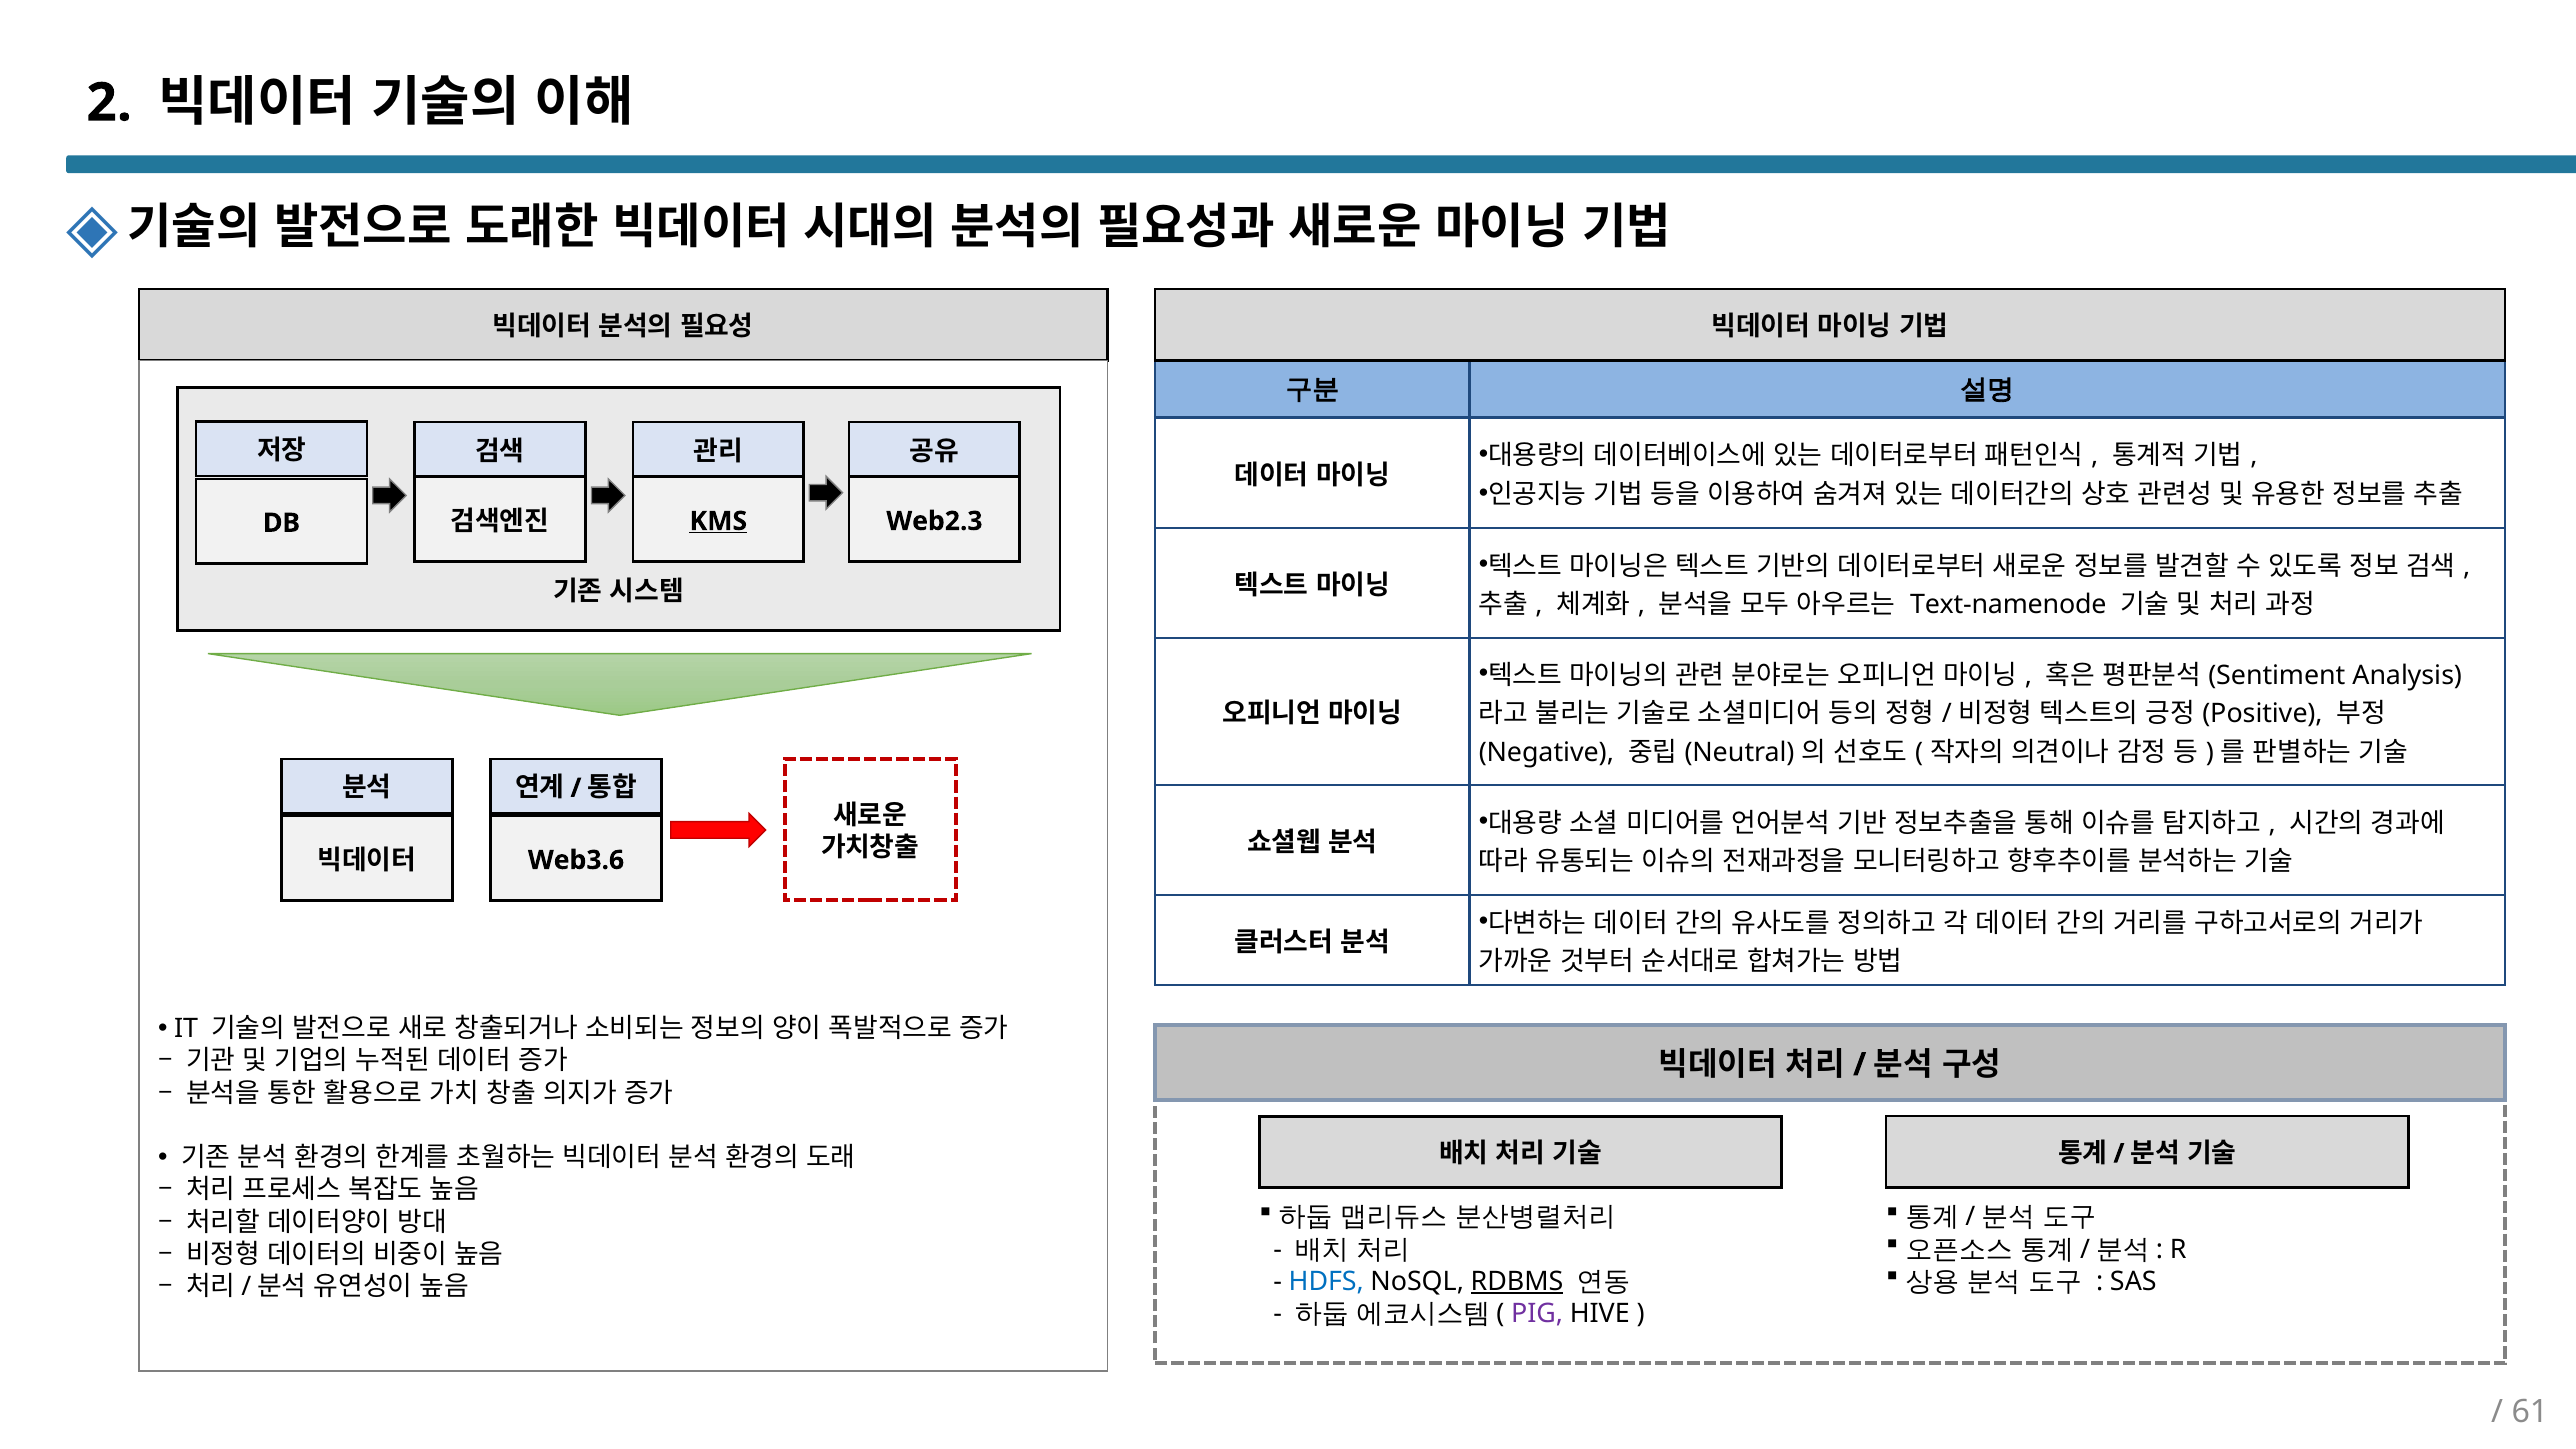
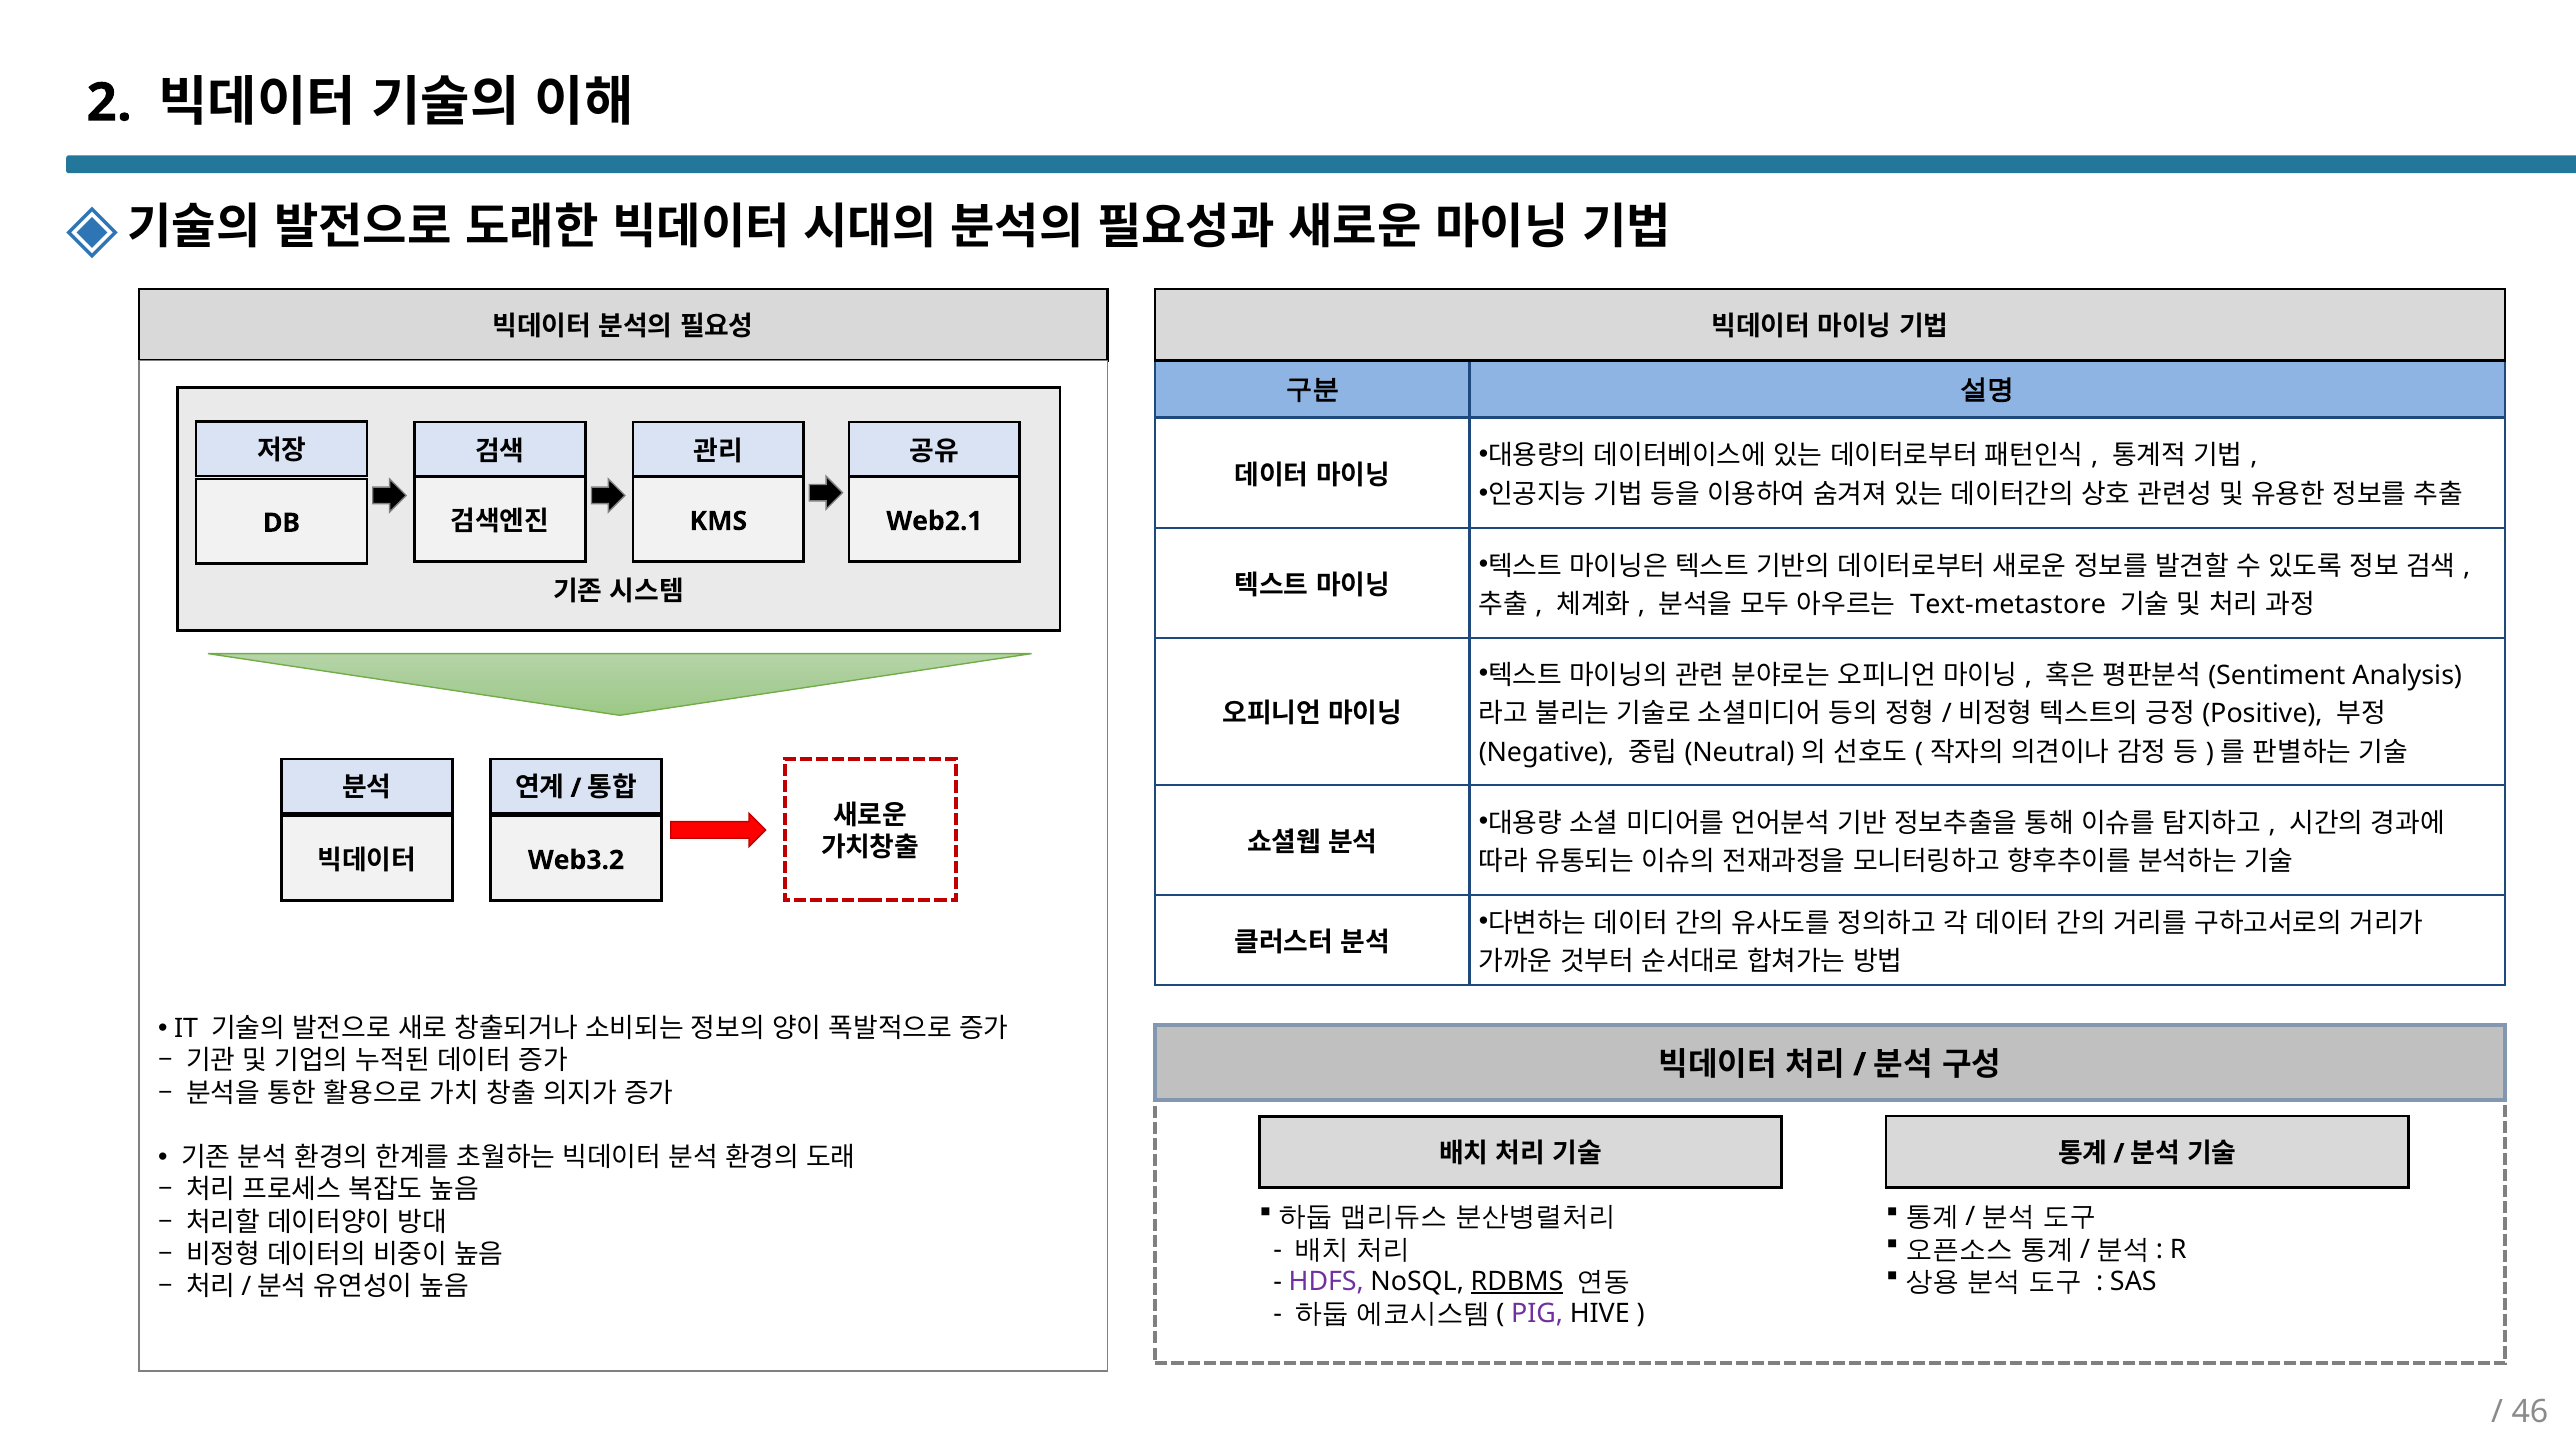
KMS underline: present -> none
Web2.3: Web2.3 -> Web2.1
Text-namenode: Text-namenode -> Text-metastore
Web3.6: Web3.6 -> Web3.2
HDFS colour: blue -> purple
61: 61 -> 46
